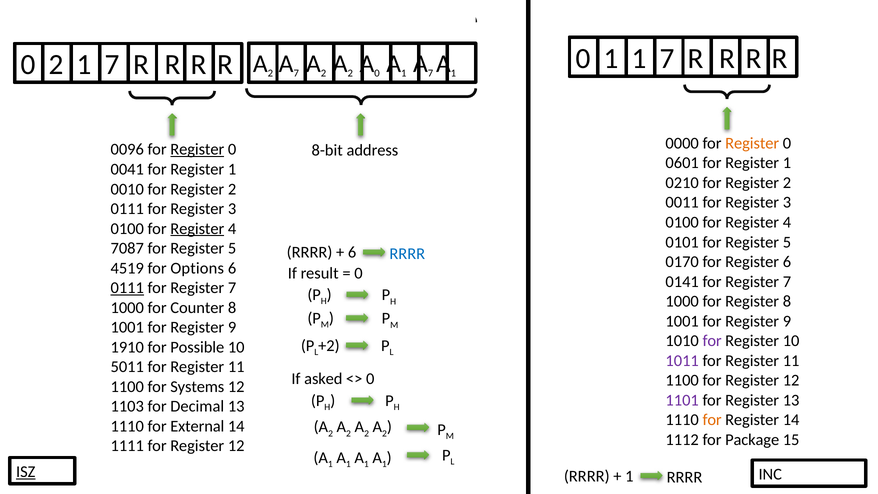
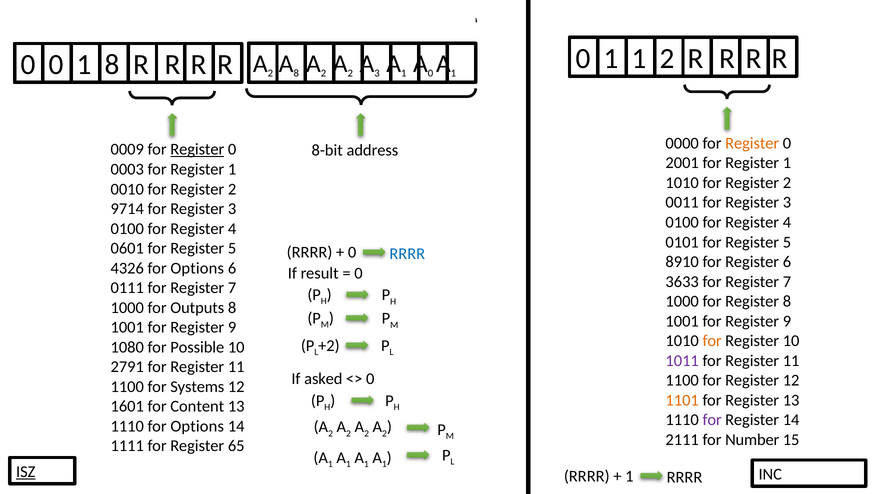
1 1 7: 7 -> 2
0 2: 2 -> 0
7 at (112, 65): 7 -> 8
7 at (296, 73): 7 -> 8
0 at (377, 73): 0 -> 3
7 at (430, 73): 7 -> 0
0096: 0096 -> 0009
0601: 0601 -> 2001
0041: 0041 -> 0003
0210 at (682, 183): 0210 -> 1010
0111 at (127, 209): 0111 -> 9714
Register at (197, 229) underline: present -> none
7087: 7087 -> 0601
6 at (352, 252): 6 -> 0
0170: 0170 -> 8910
4519: 4519 -> 4326
0141: 0141 -> 3633
0111 at (127, 288) underline: present -> none
Counter: Counter -> Outputs
for at (712, 341) colour: purple -> orange
1910: 1910 -> 1080
5011: 5011 -> 2791
1101 colour: purple -> orange
1103: 1103 -> 1601
Decimal: Decimal -> Content
for at (712, 420) colour: orange -> purple
1110 for External: External -> Options
1112: 1112 -> 2111
Package: Package -> Number
1111 for Register 12: 12 -> 65
